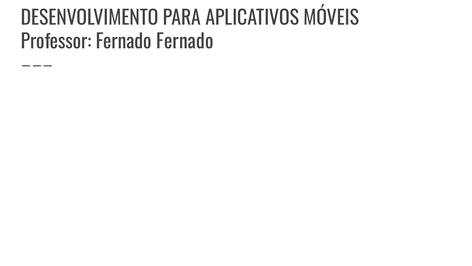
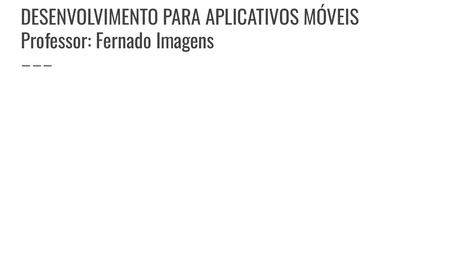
Fernado Fernado: Fernado -> Imagens
